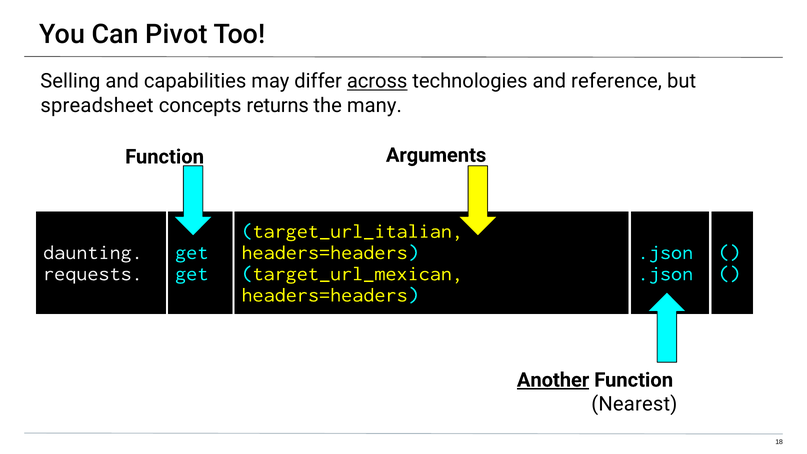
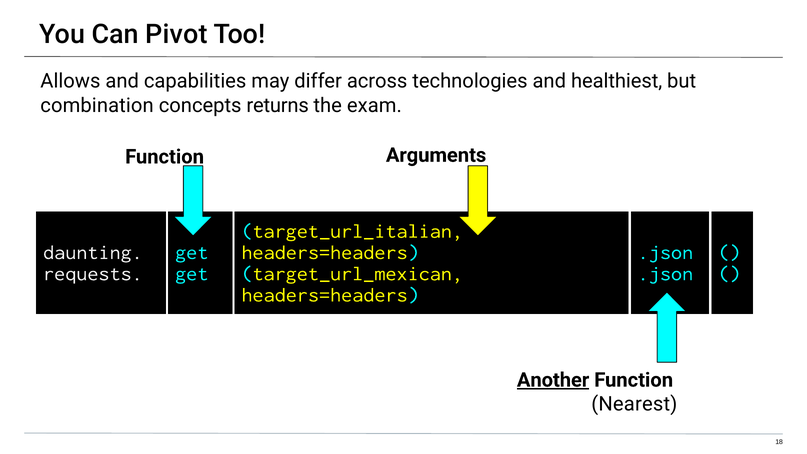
Selling: Selling -> Allows
across underline: present -> none
reference: reference -> healthiest
spreadsheet: spreadsheet -> combination
many: many -> exam
